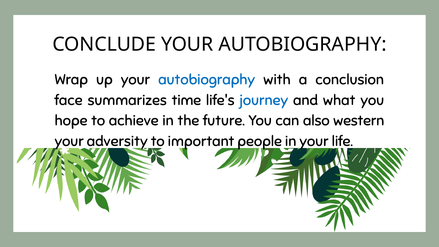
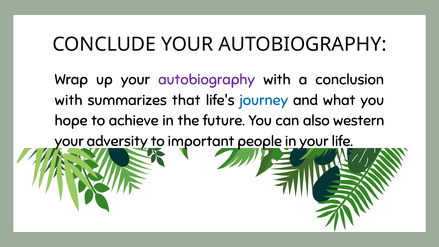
autobiography at (207, 80) colour: blue -> purple
face at (69, 100): face -> with
time: time -> that
